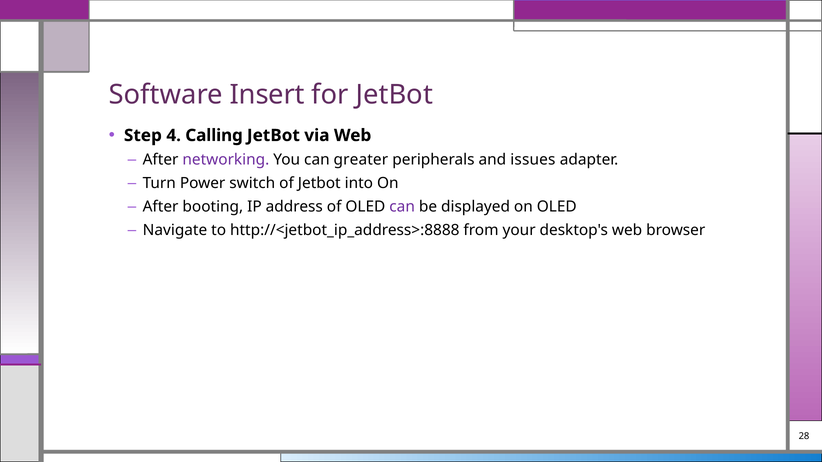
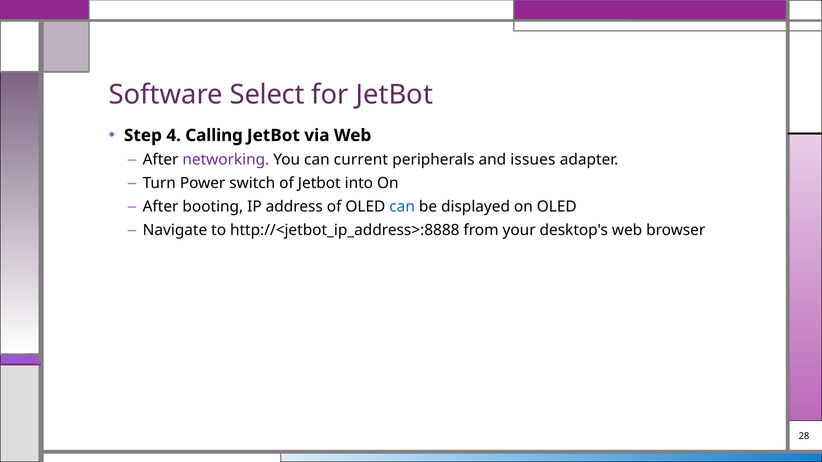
Insert: Insert -> Select
greater: greater -> current
can at (402, 207) colour: purple -> blue
